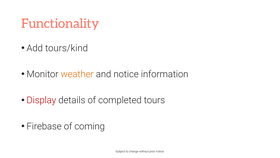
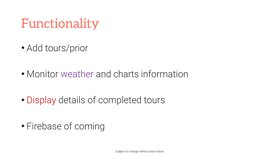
tours/kind: tours/kind -> tours/prior
weather colour: orange -> purple
and notice: notice -> charts
